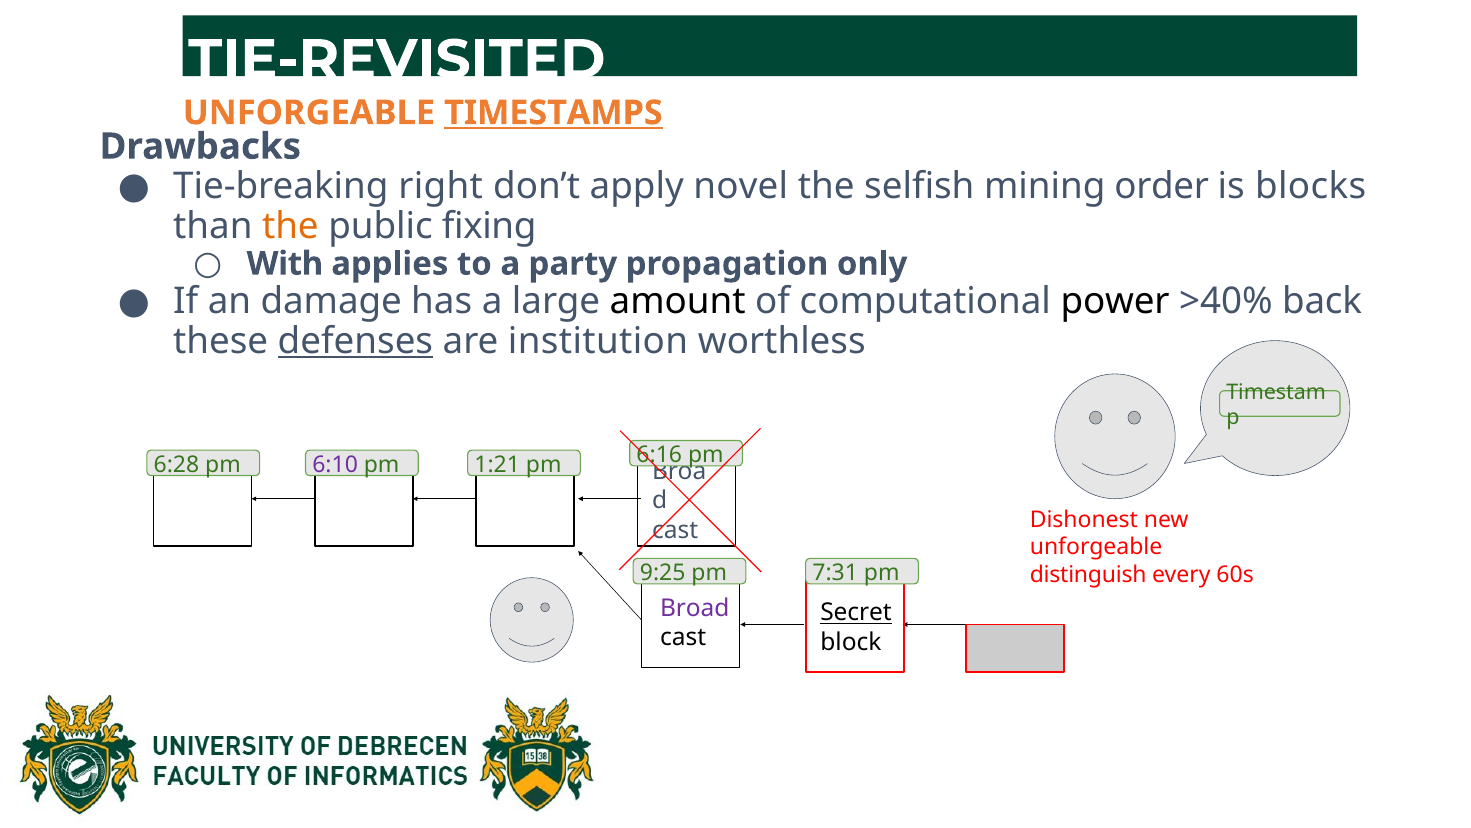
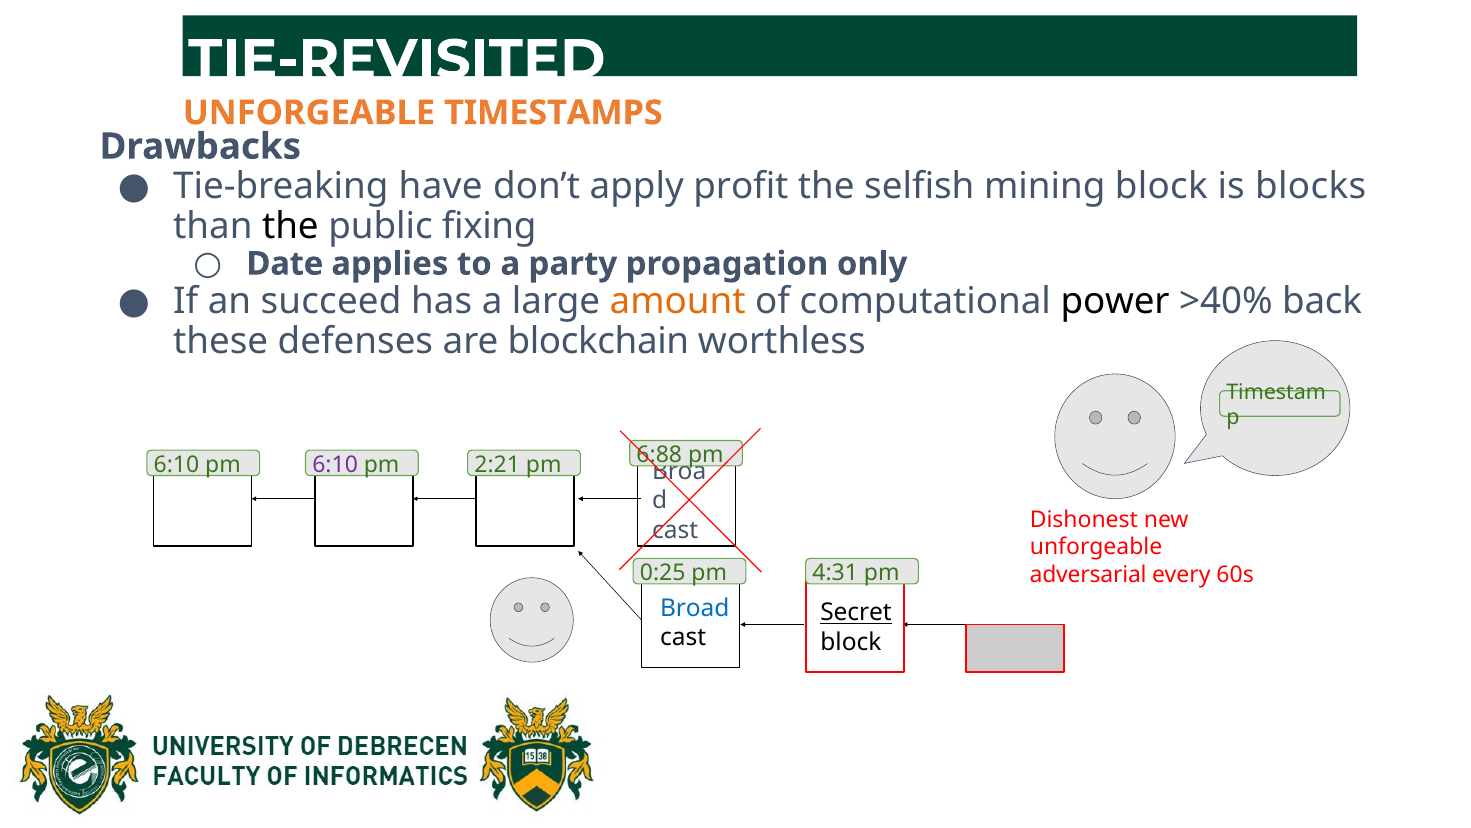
TIMESTAMPS underline: present -> none
right: right -> have
novel: novel -> profit
mining order: order -> block
the at (290, 226) colour: orange -> black
With: With -> Date
damage: damage -> succeed
amount colour: black -> orange
defenses underline: present -> none
institution: institution -> blockchain
6:28 at (176, 464): 6:28 -> 6:10
1:21: 1:21 -> 2:21
6:16: 6:16 -> 6:88
9:25: 9:25 -> 0:25
7:31: 7:31 -> 4:31
distinguish: distinguish -> adversarial
Broad colour: purple -> blue
